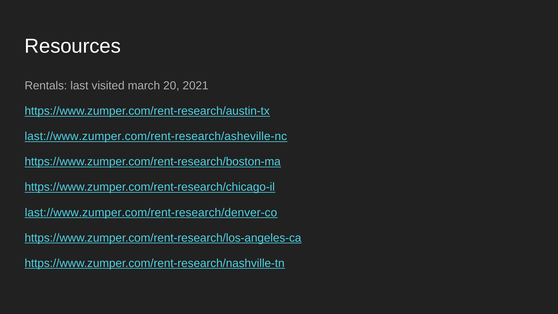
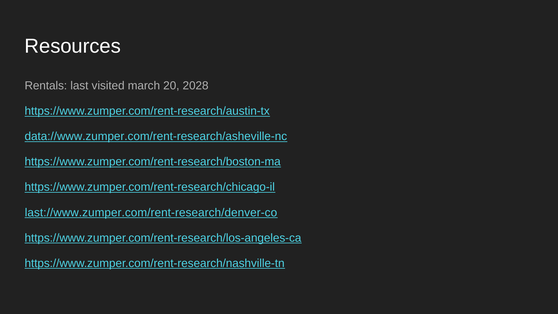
2021: 2021 -> 2028
last://www.zumper.com/rent-research/asheville-nc: last://www.zumper.com/rent-research/asheville-nc -> data://www.zumper.com/rent-research/asheville-nc
